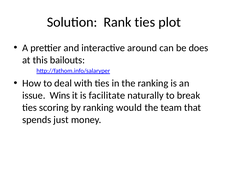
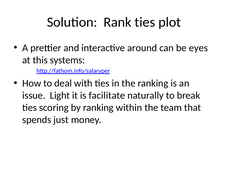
does: does -> eyes
bailouts: bailouts -> systems
Wins: Wins -> Light
would: would -> within
